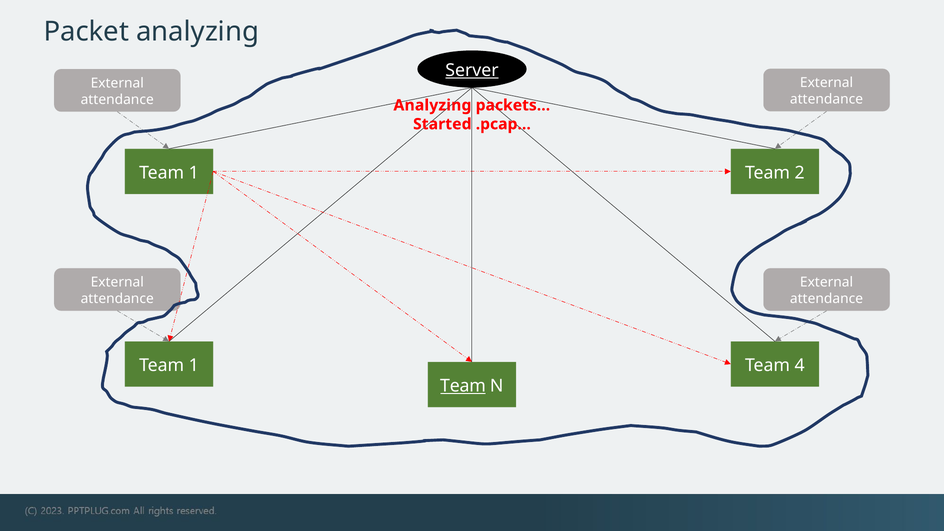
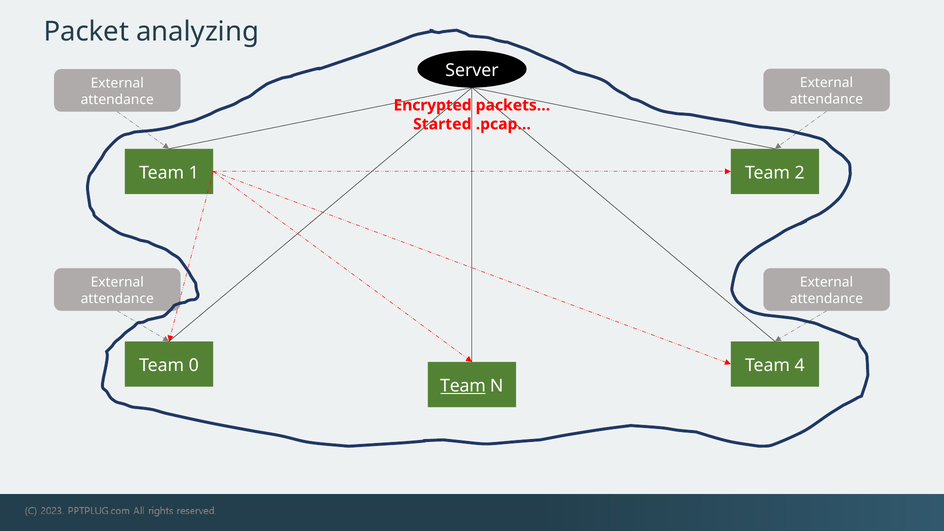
Server underline: present -> none
Analyzing at (432, 105): Analyzing -> Encrypted
1 at (194, 365): 1 -> 0
